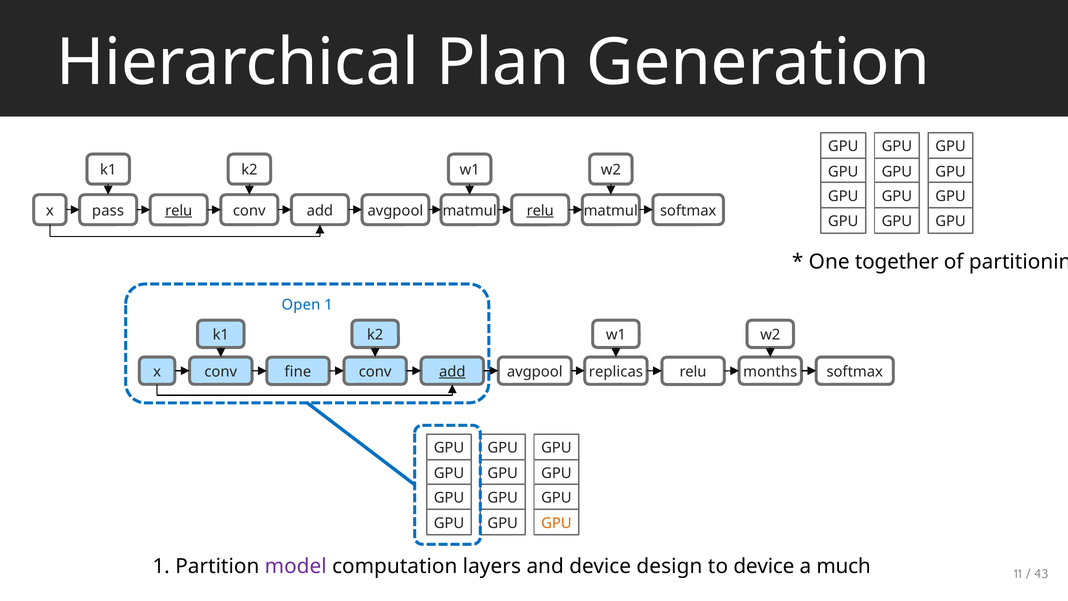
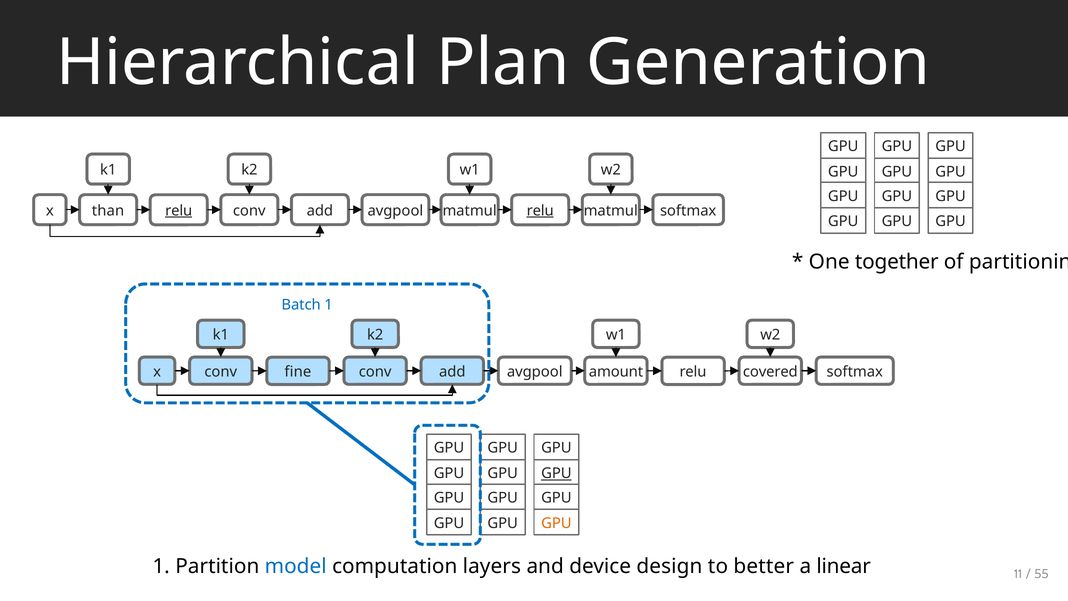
pass: pass -> than
Open: Open -> Batch
add at (452, 372) underline: present -> none
replicas: replicas -> amount
months: months -> covered
GPU at (556, 473) underline: none -> present
model colour: purple -> blue
to device: device -> better
much: much -> linear
43: 43 -> 55
